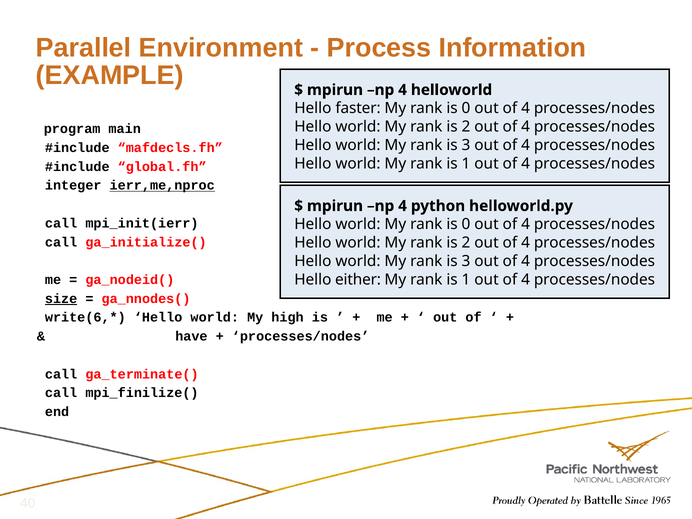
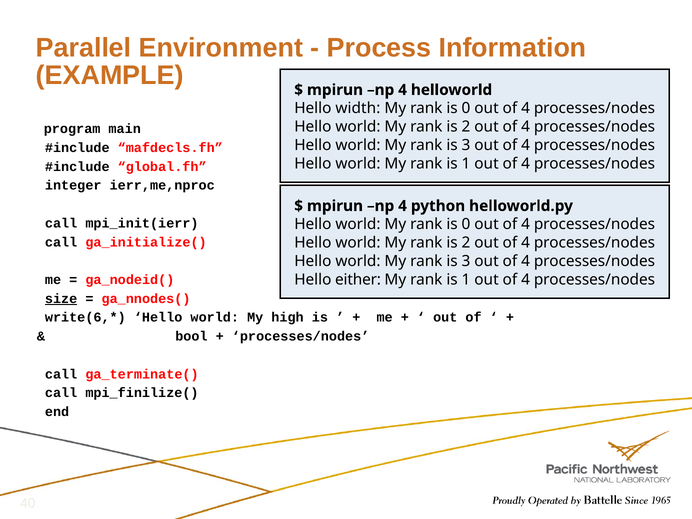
faster: faster -> width
ierr,me,nproc underline: present -> none
have: have -> bool
